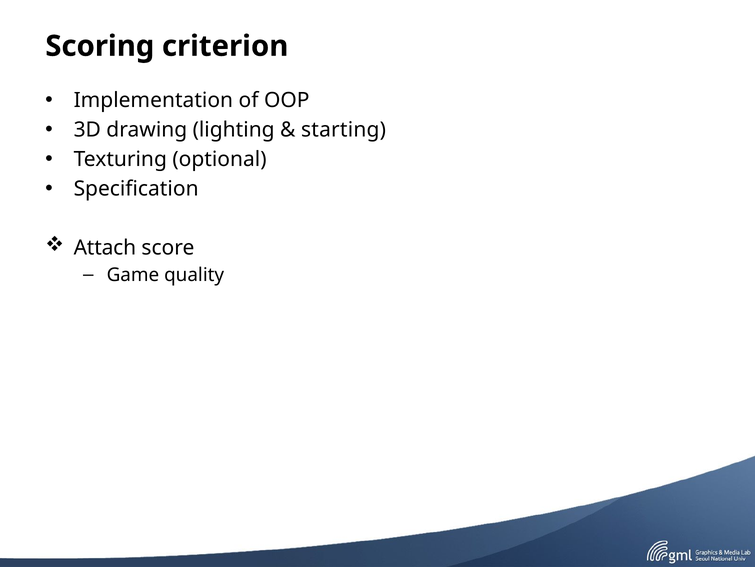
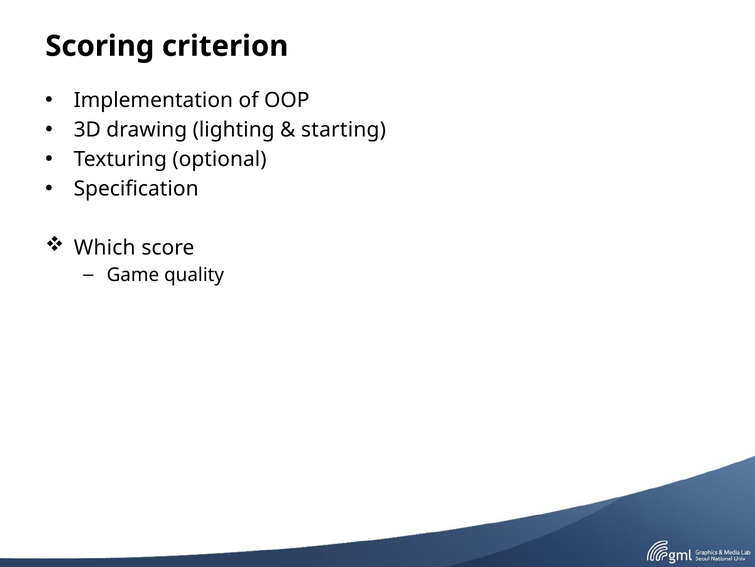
Attach: Attach -> Which
